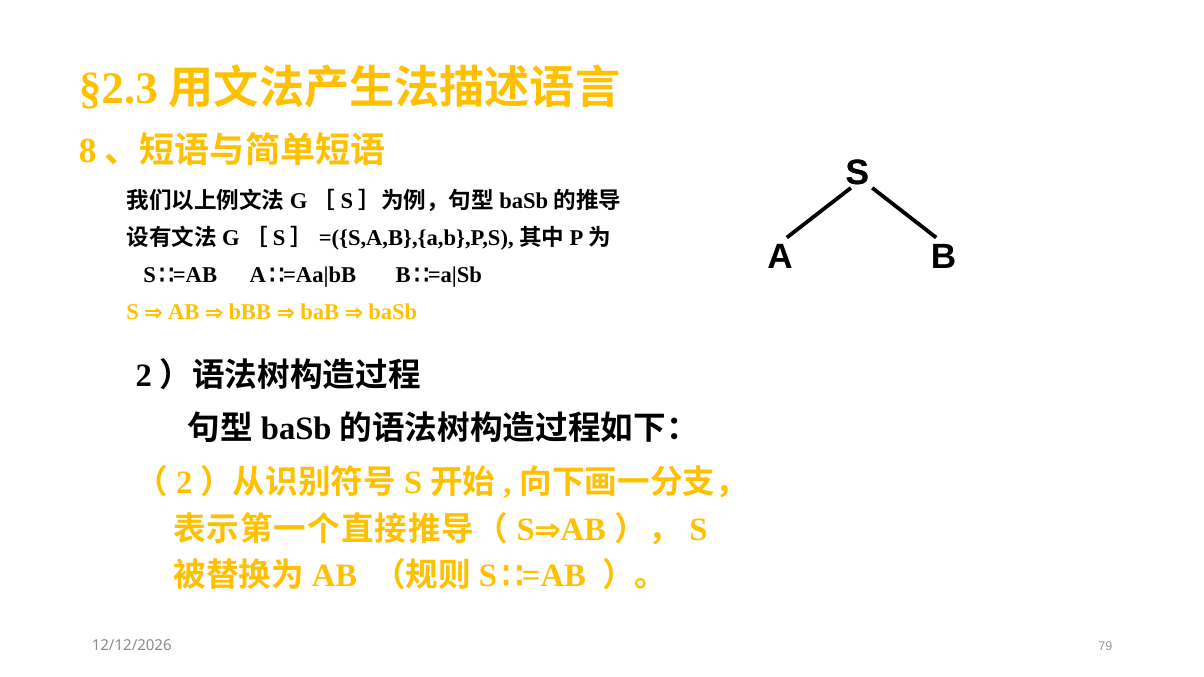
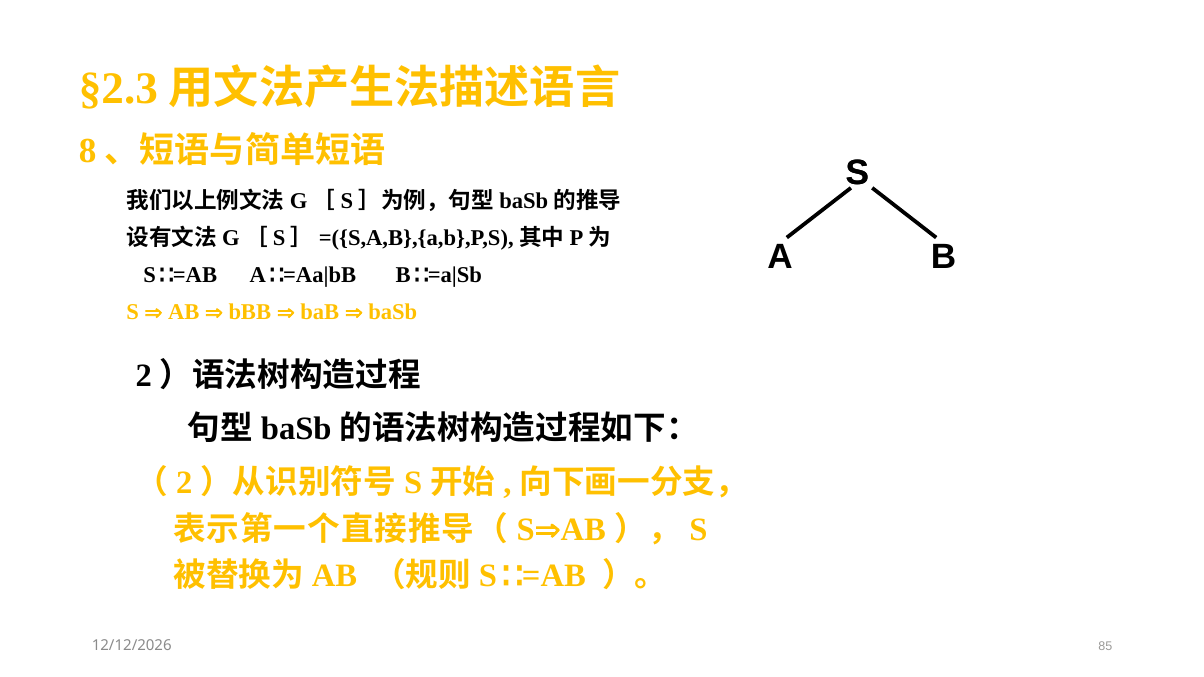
79: 79 -> 85
